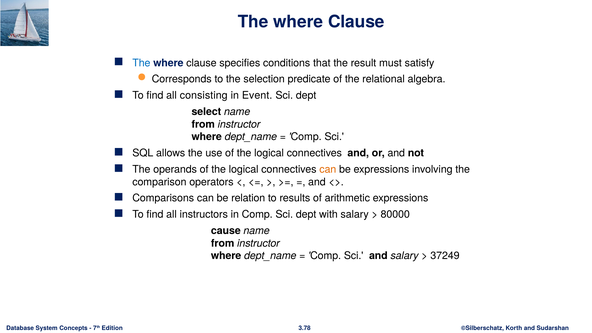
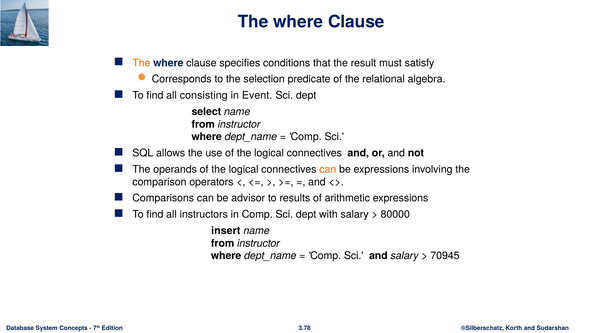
The at (141, 63) colour: blue -> orange
relation: relation -> advisor
cause: cause -> insert
37249: 37249 -> 70945
